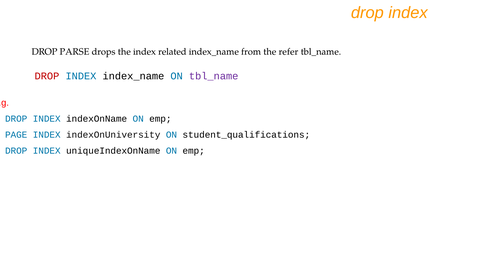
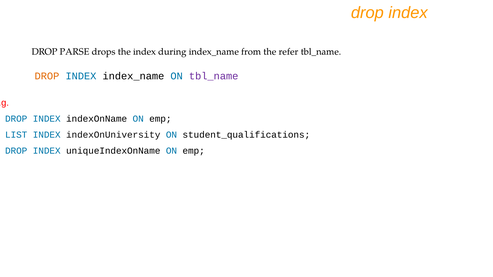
related: related -> during
DROP at (47, 76) colour: red -> orange
PAGE: PAGE -> LIST
